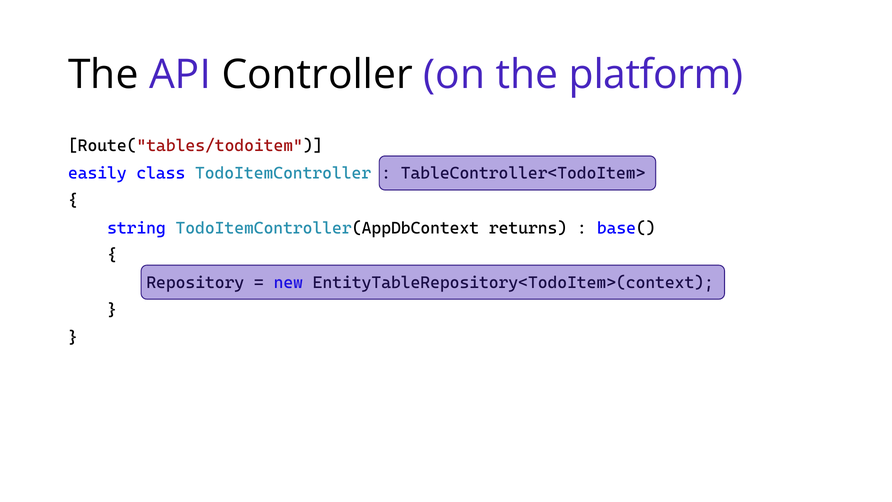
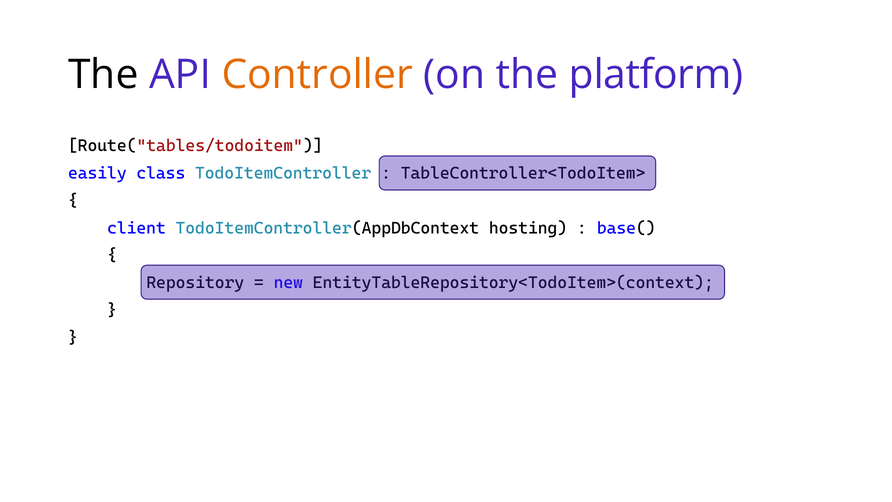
Controller colour: black -> orange
string: string -> client
returns: returns -> hosting
